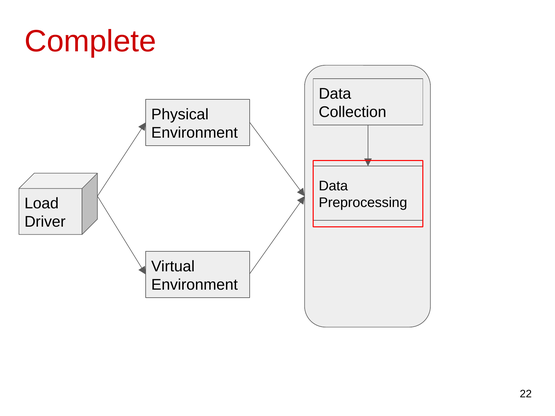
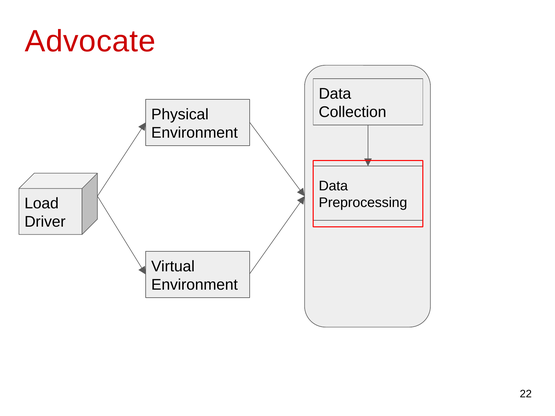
Complete: Complete -> Advocate
